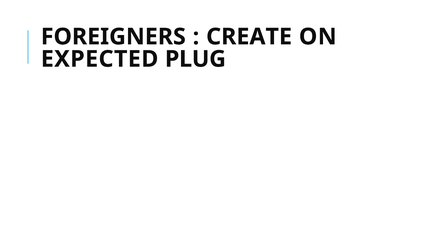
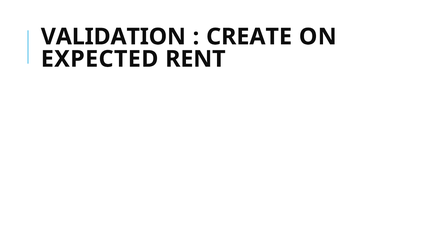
FOREIGNERS: FOREIGNERS -> VALIDATION
PLUG: PLUG -> RENT
